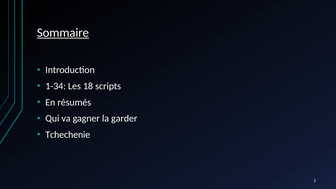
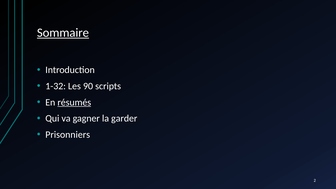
1-34: 1-34 -> 1-32
18: 18 -> 90
résumés underline: none -> present
Tchechenie: Tchechenie -> Prisonniers
